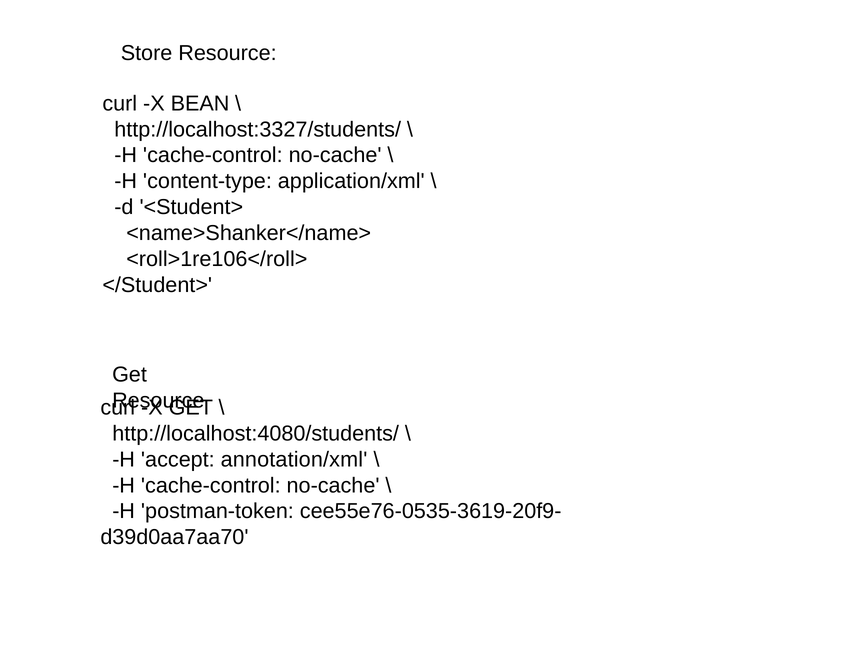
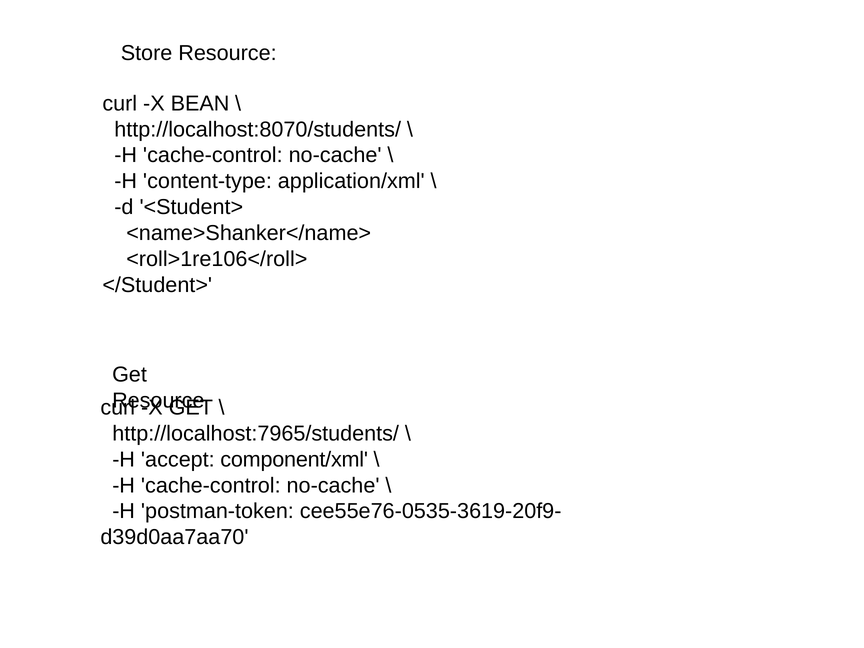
http://localhost:3327/students/: http://localhost:3327/students/ -> http://localhost:8070/students/
http://localhost:4080/students/: http://localhost:4080/students/ -> http://localhost:7965/students/
annotation/xml: annotation/xml -> component/xml
